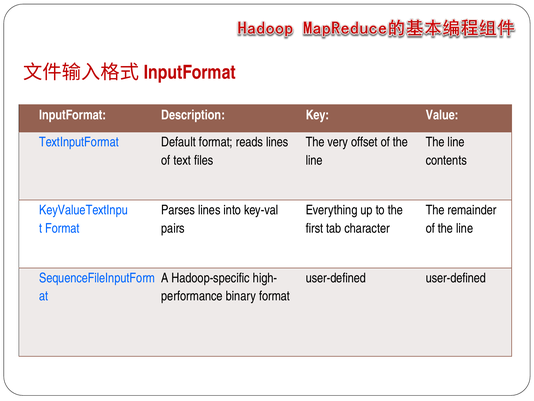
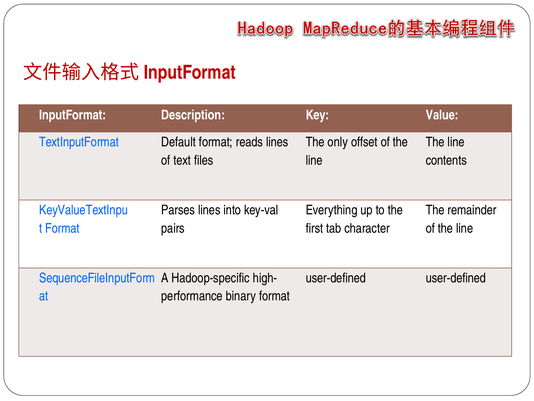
very: very -> only
